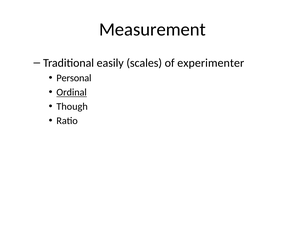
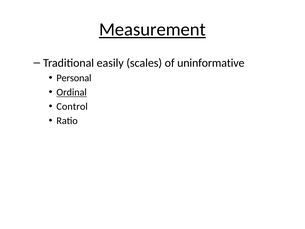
Measurement underline: none -> present
experimenter: experimenter -> uninformative
Though: Though -> Control
